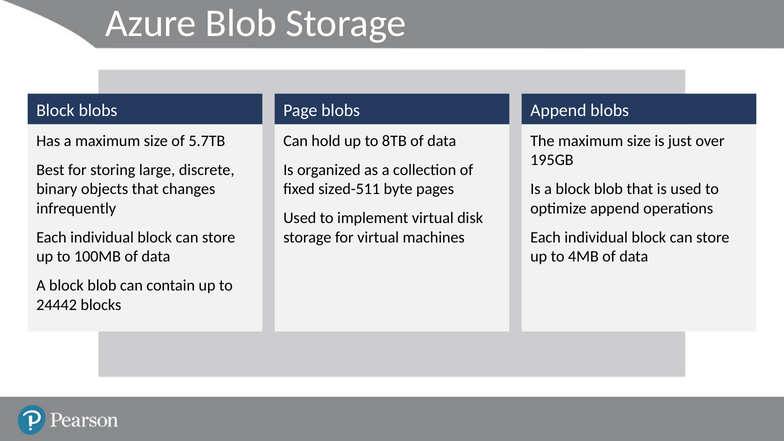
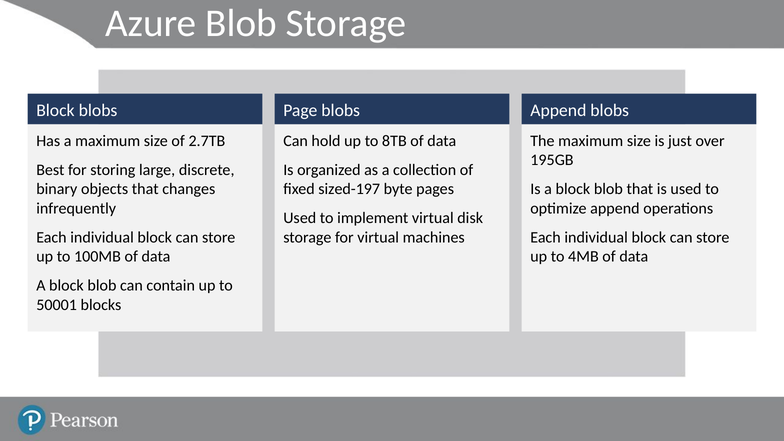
5.7TB: 5.7TB -> 2.7TB
sized-511: sized-511 -> sized-197
24442: 24442 -> 50001
